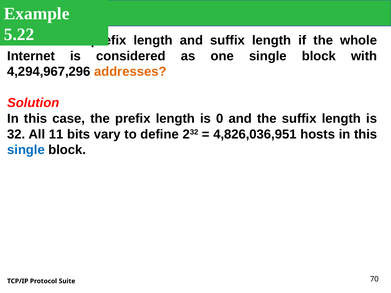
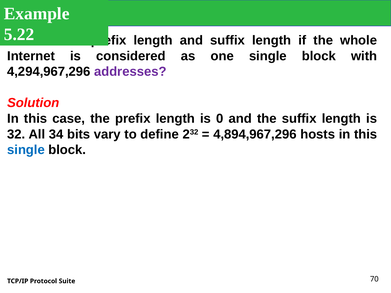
addresses colour: orange -> purple
11: 11 -> 34
4,826,036,951: 4,826,036,951 -> 4,894,967,296
